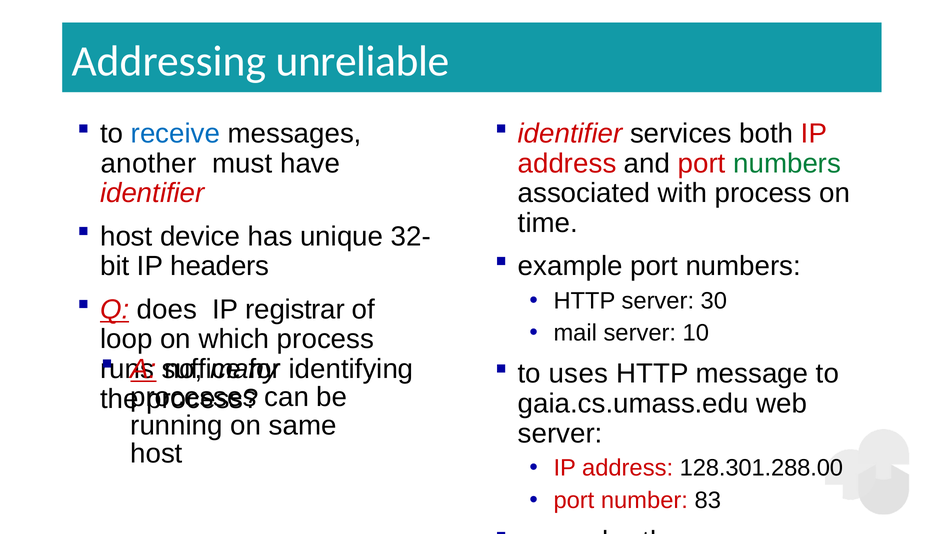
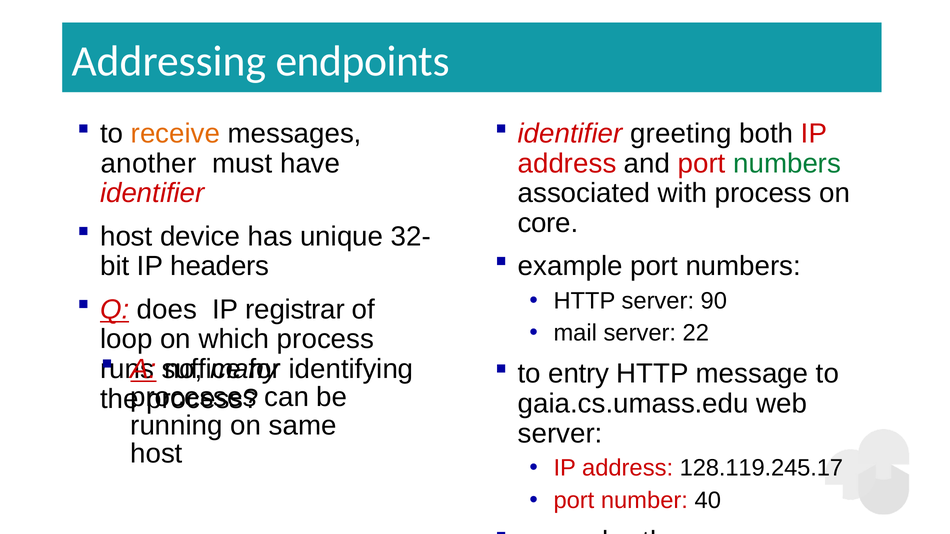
unreliable: unreliable -> endpoints
receive colour: blue -> orange
services: services -> greeting
time: time -> core
30: 30 -> 90
10: 10 -> 22
uses: uses -> entry
128.301.288.00: 128.301.288.00 -> 128.119.245.17
83: 83 -> 40
